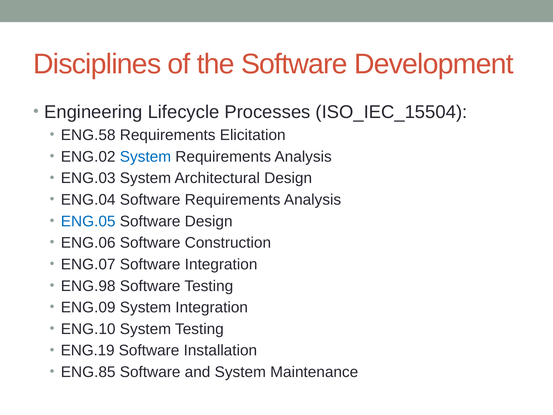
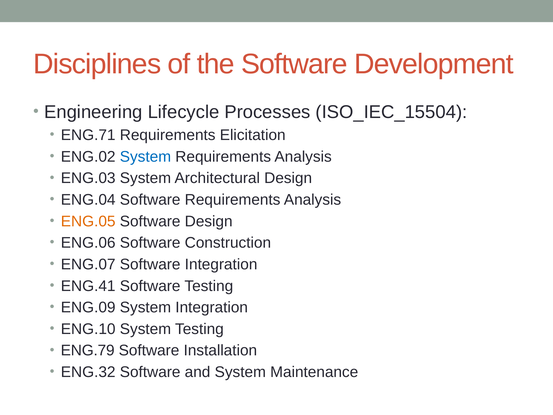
ENG.58: ENG.58 -> ENG.71
ENG.05 colour: blue -> orange
ENG.98: ENG.98 -> ENG.41
ENG.19: ENG.19 -> ENG.79
ENG.85: ENG.85 -> ENG.32
